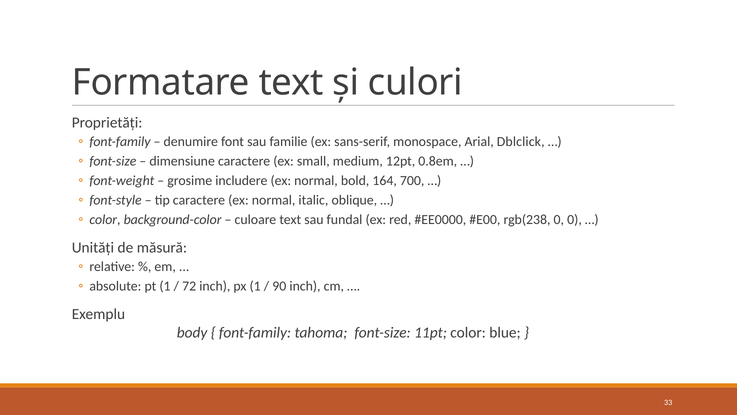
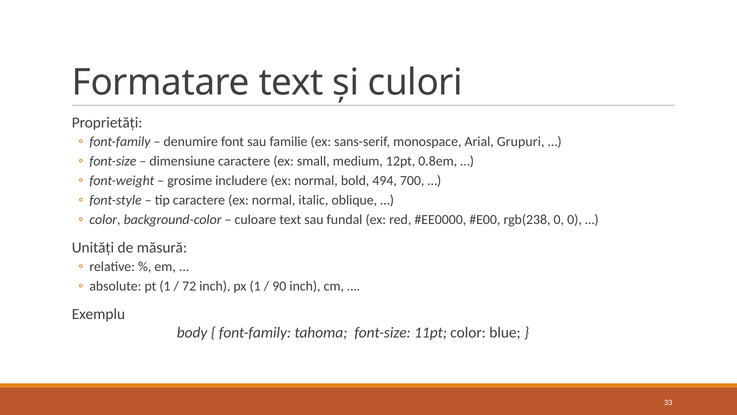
Dblclick: Dblclick -> Grupuri
164: 164 -> 494
